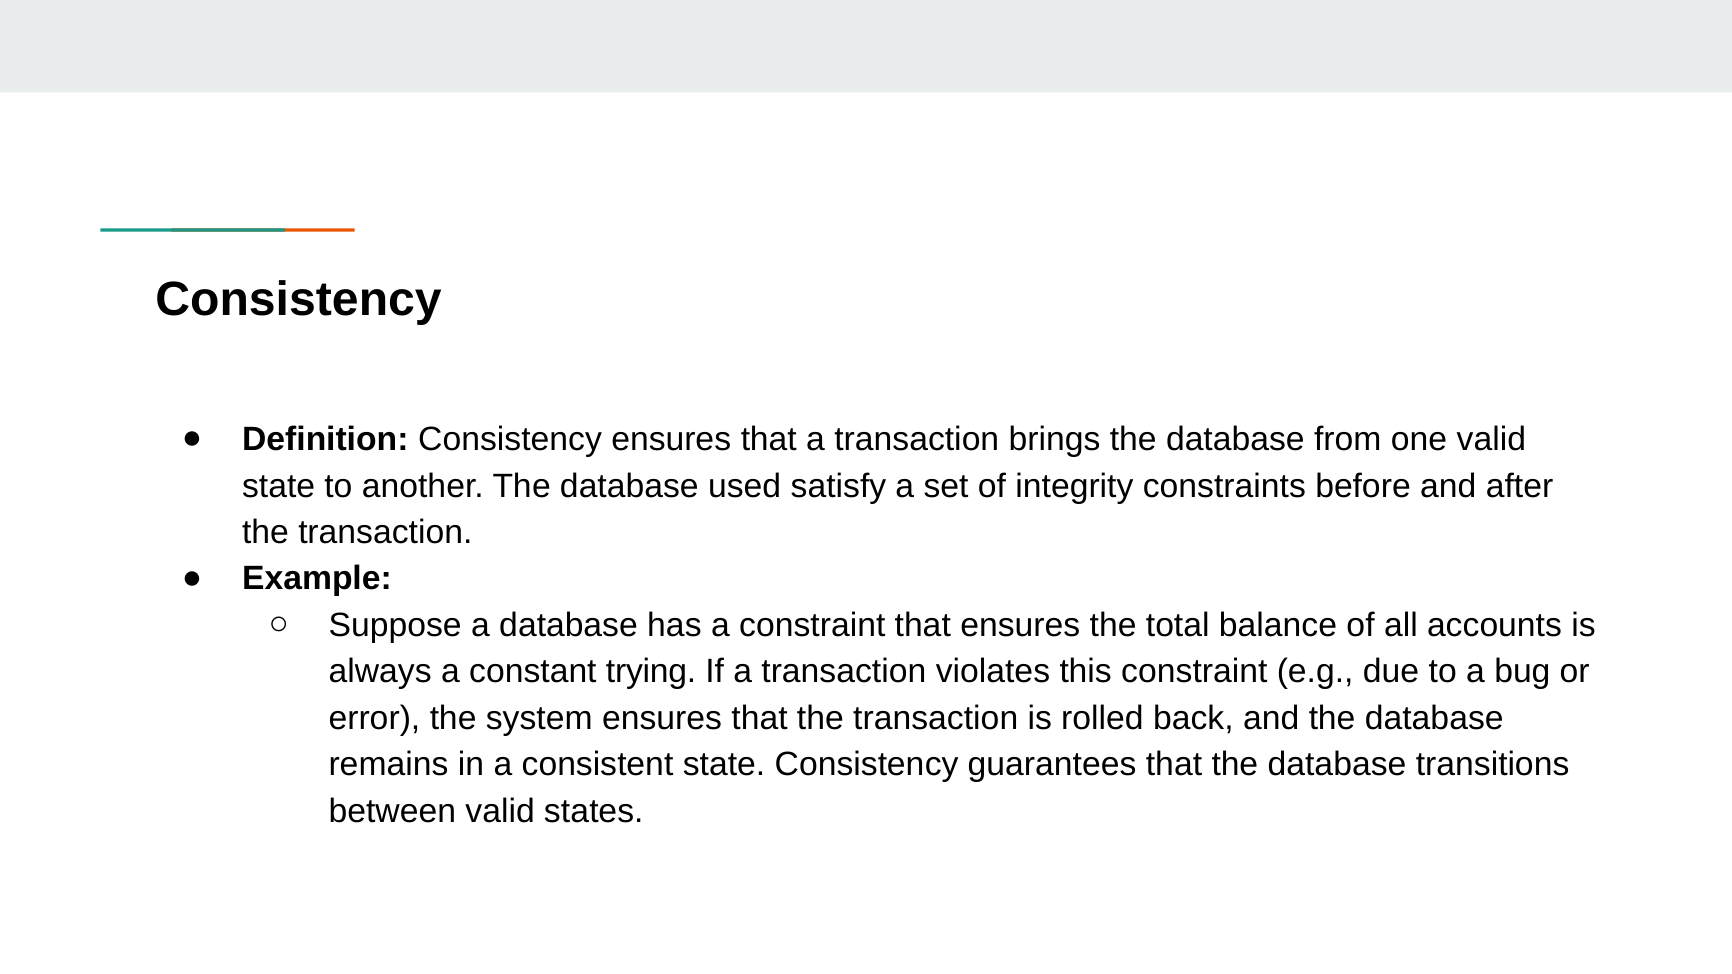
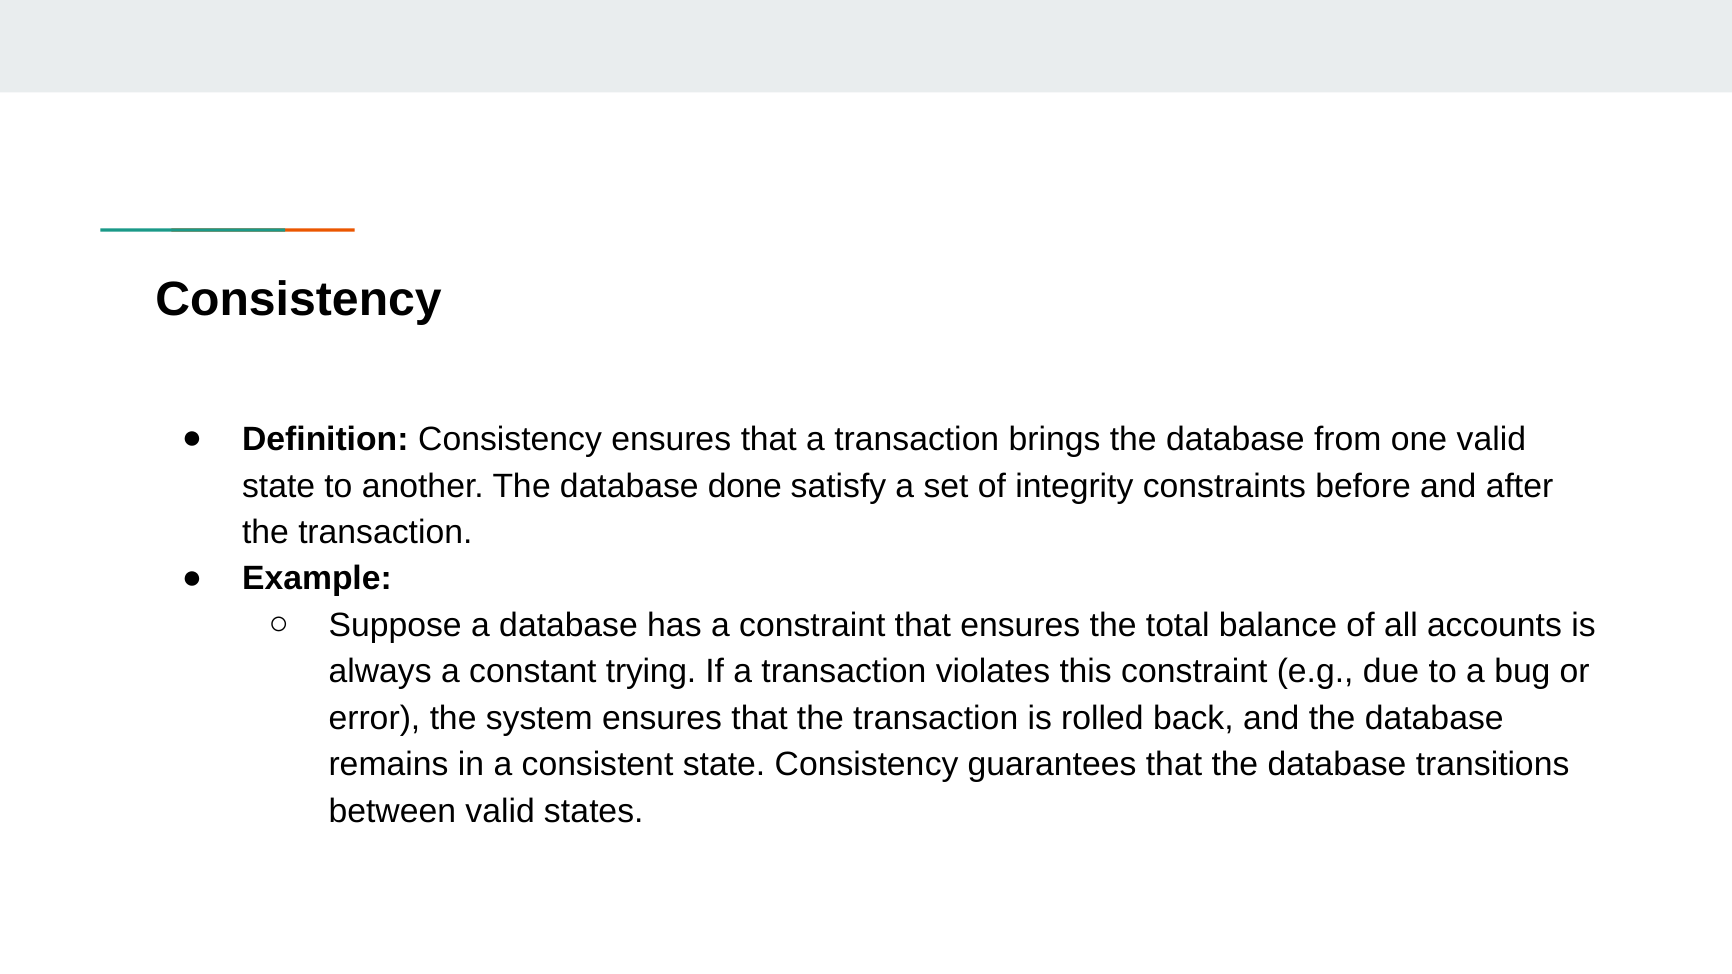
used: used -> done
